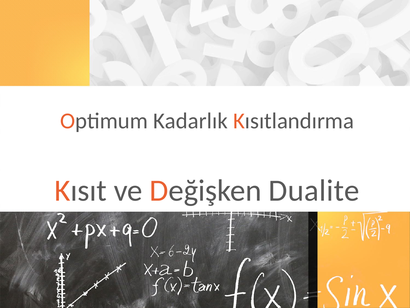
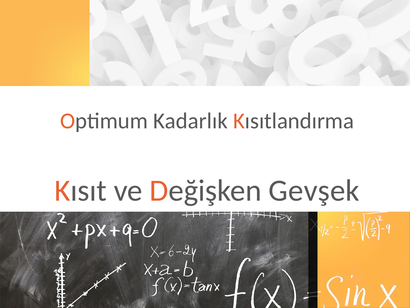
Dualite: Dualite -> Gevşek
